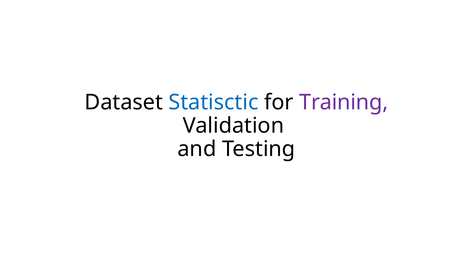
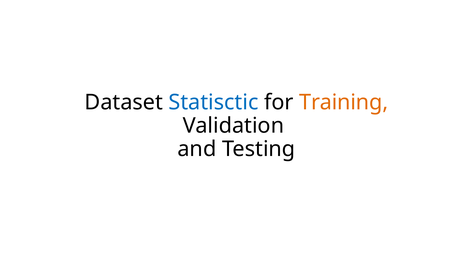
Training colour: purple -> orange
